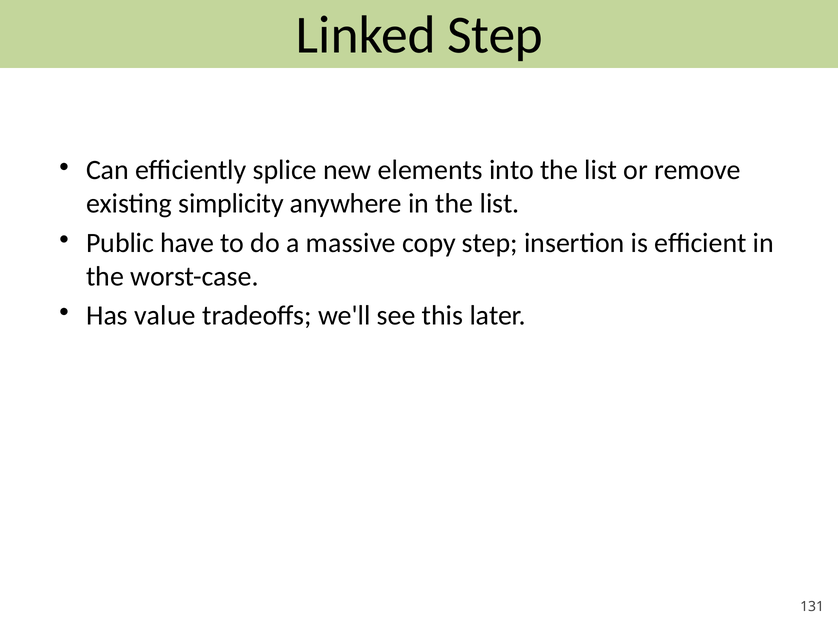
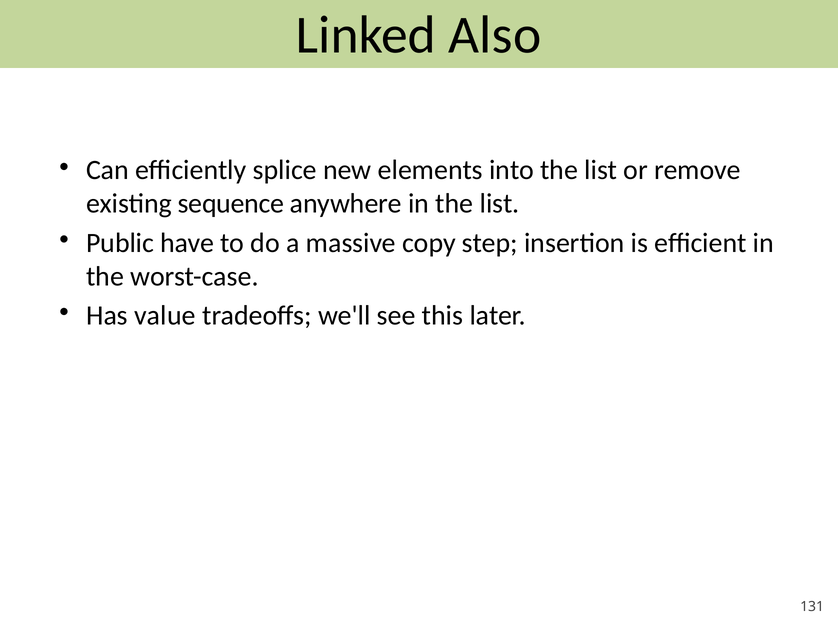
Linked Step: Step -> Also
simplicity: simplicity -> sequence
